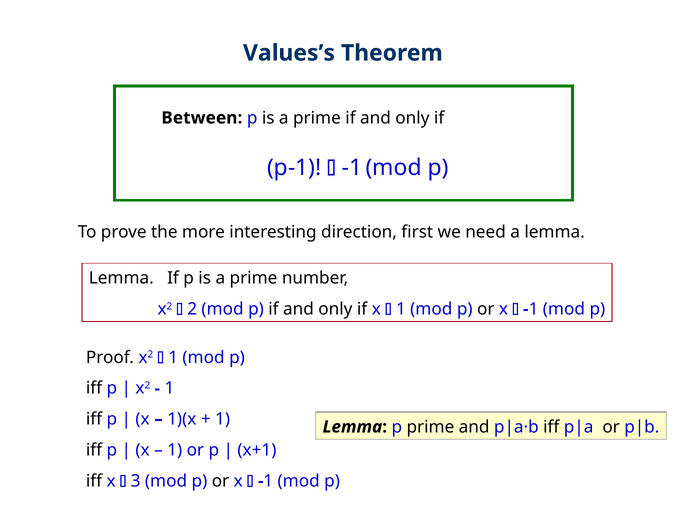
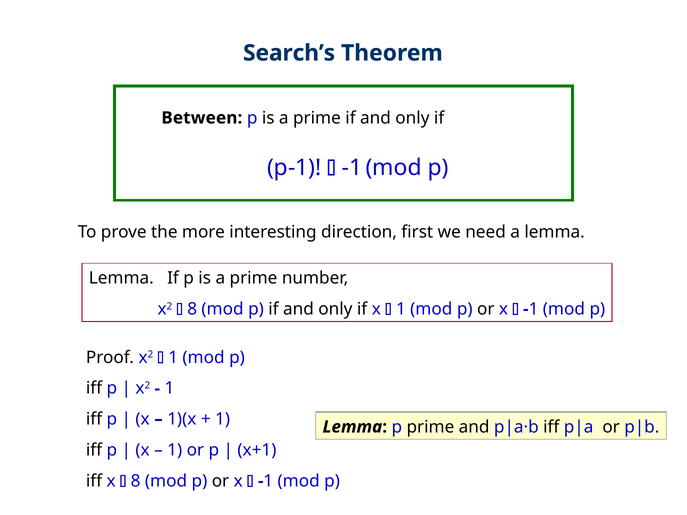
Values’s: Values’s -> Search’s
2 at (192, 309): 2 -> 8
3 at (136, 481): 3 -> 8
